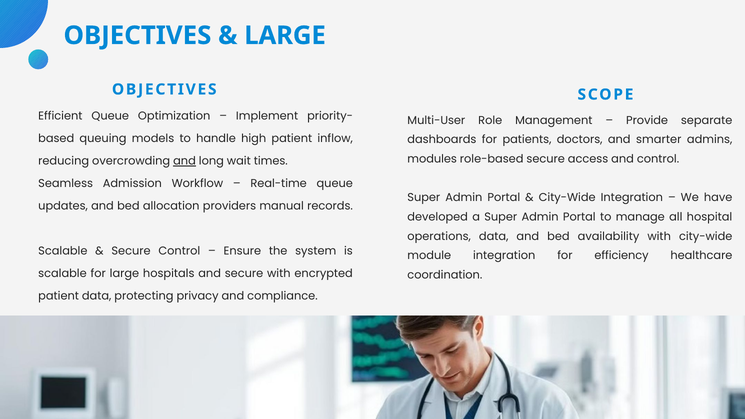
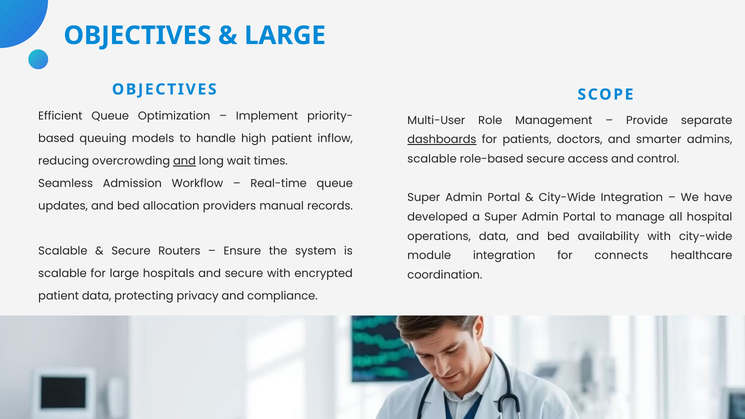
dashboards underline: none -> present
modules at (432, 159): modules -> scalable
Secure Control: Control -> Routers
efficiency: efficiency -> connects
